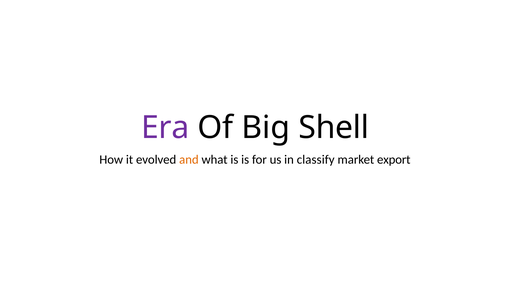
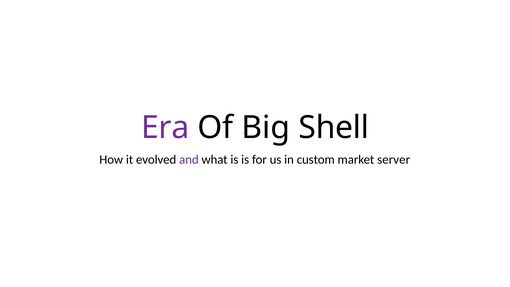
and colour: orange -> purple
classify: classify -> custom
export: export -> server
